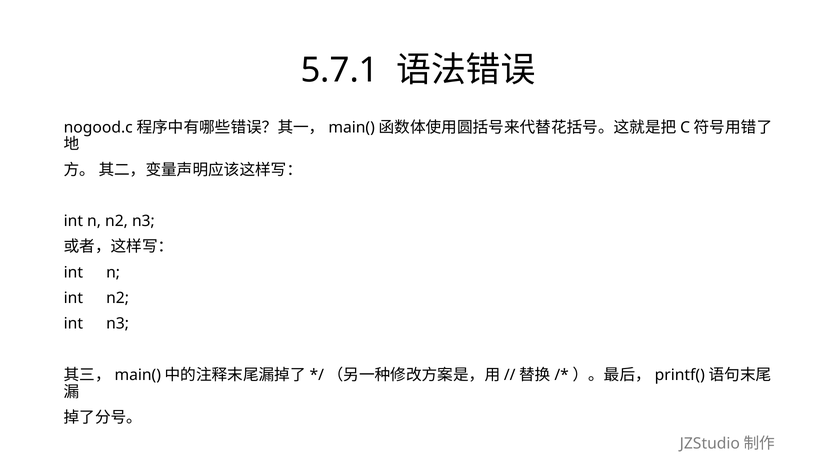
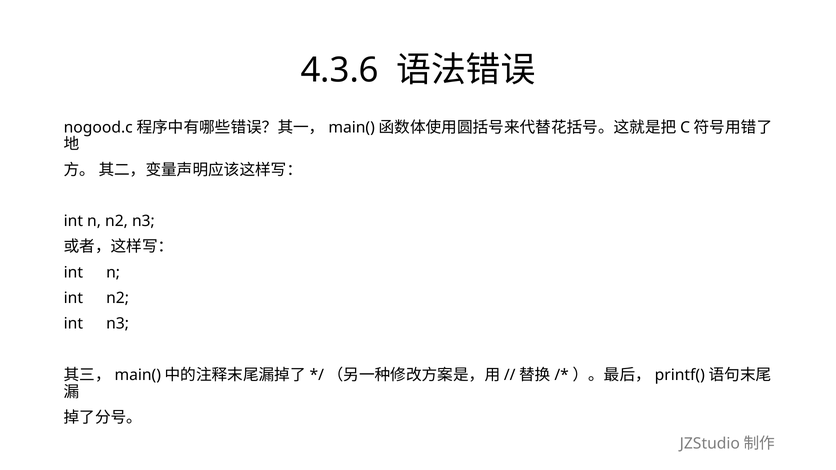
5.7.1: 5.7.1 -> 4.3.6
